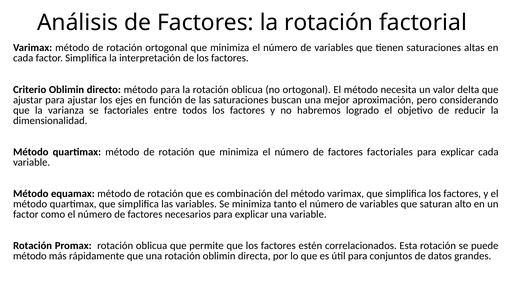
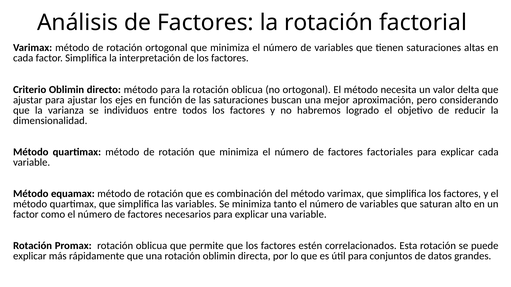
se factoriales: factoriales -> individuos
método at (30, 256): método -> explicar
